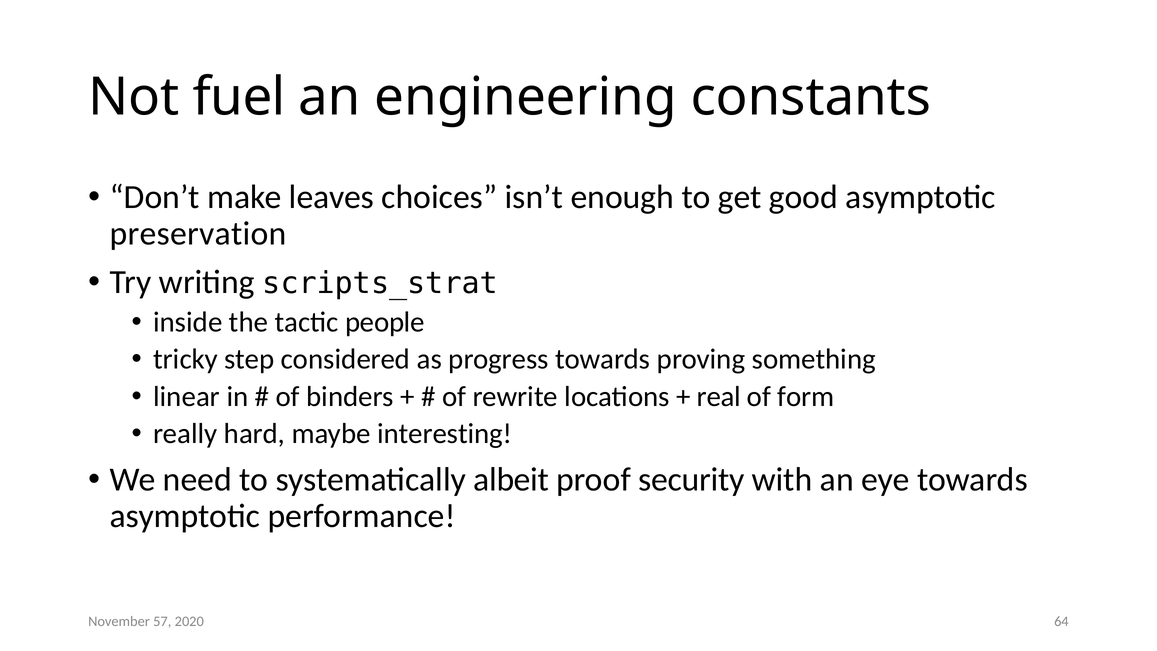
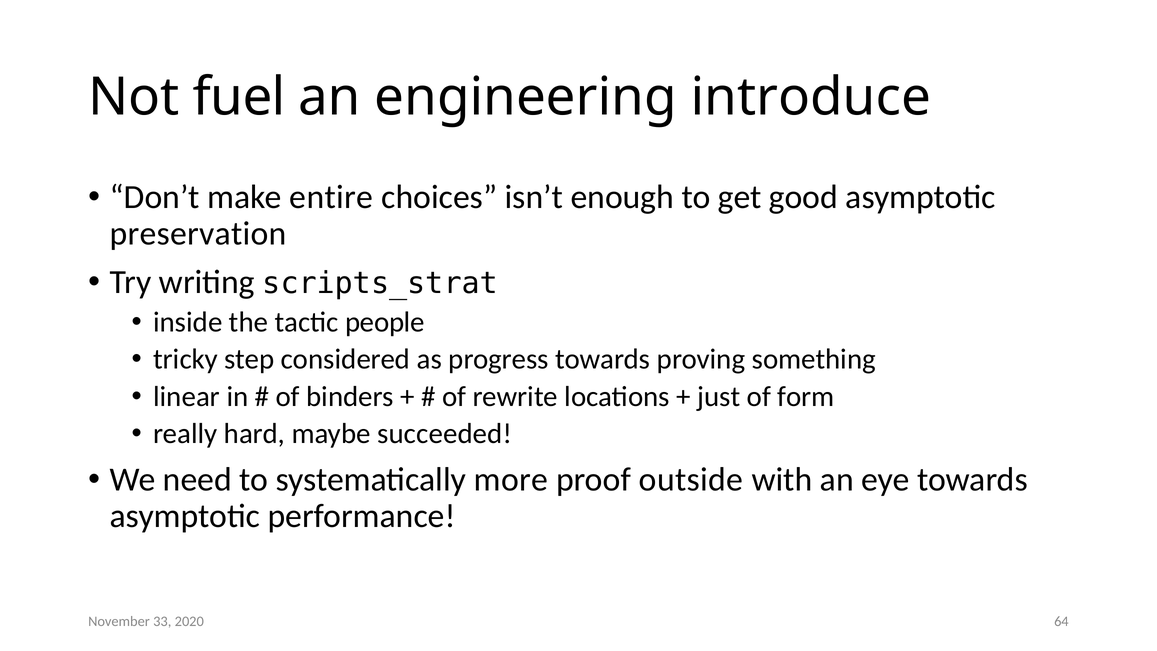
constants: constants -> introduce
leaves: leaves -> entire
real: real -> just
interesting: interesting -> succeeded
albeit: albeit -> more
security: security -> outside
57: 57 -> 33
